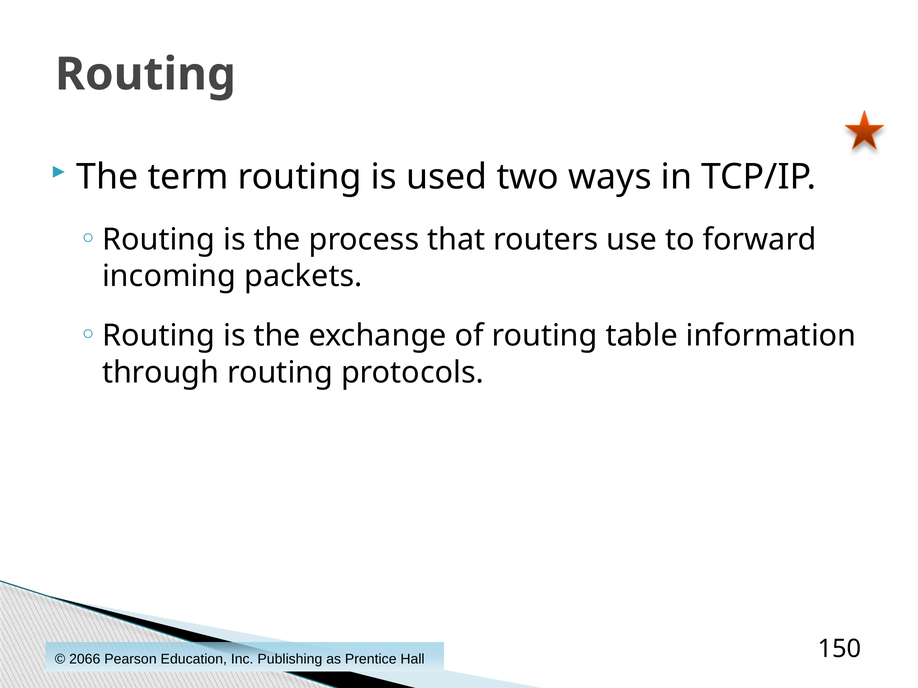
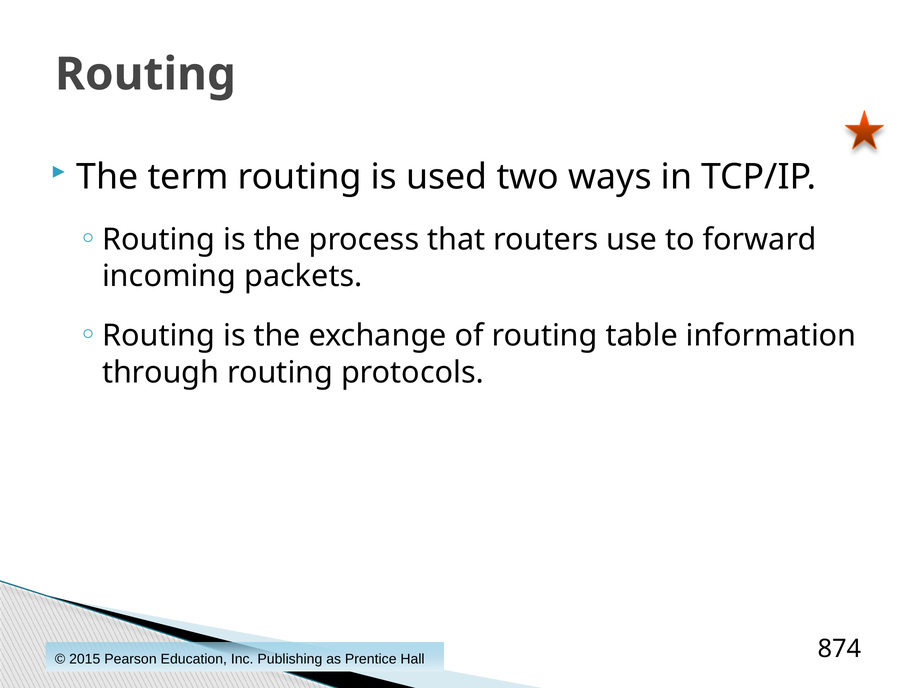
2066: 2066 -> 2015
150: 150 -> 874
